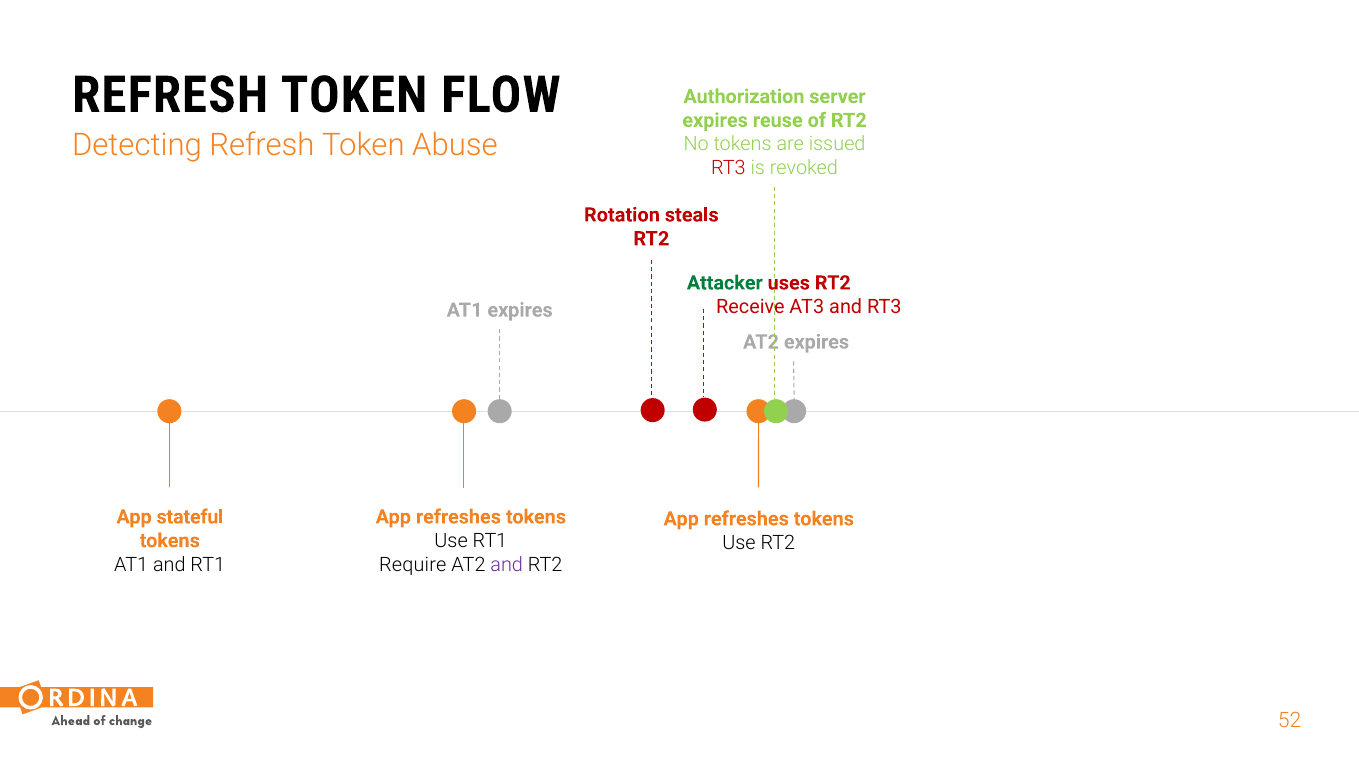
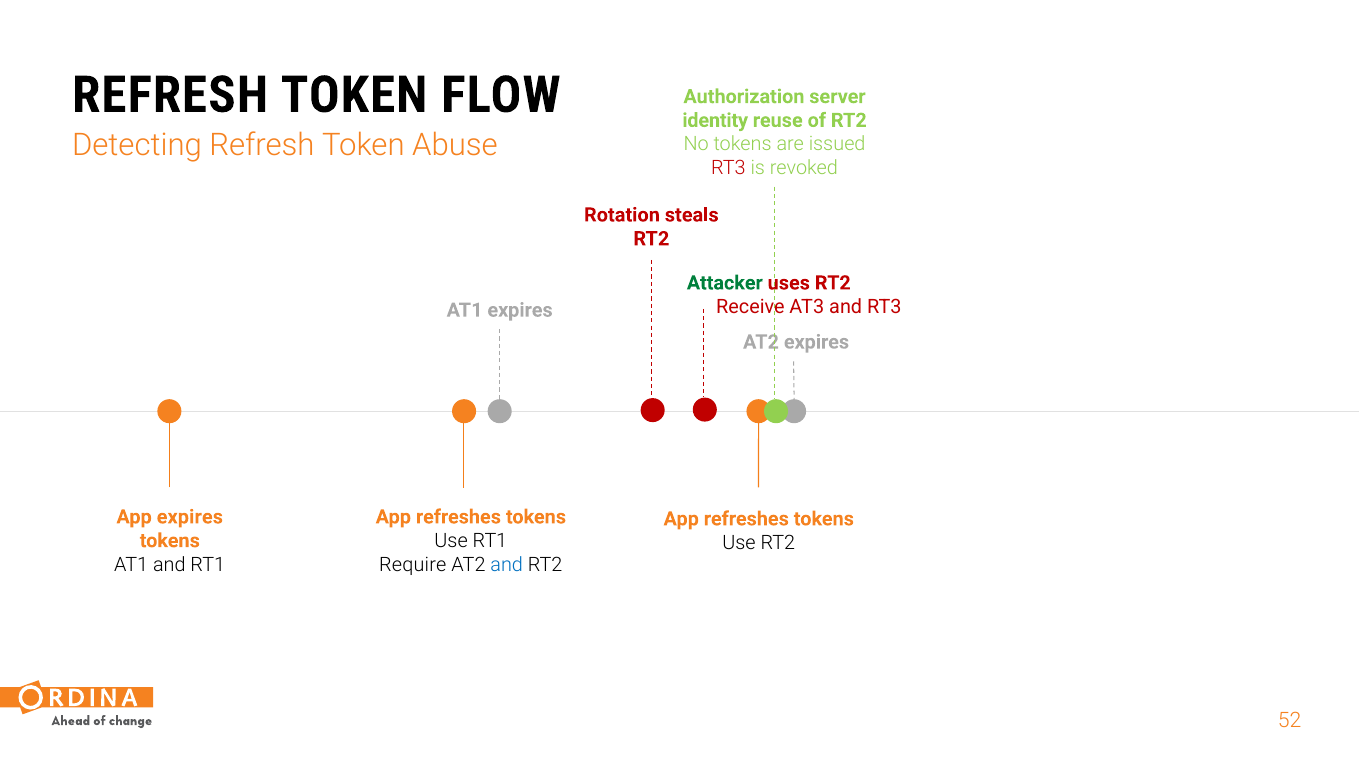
expires at (715, 120): expires -> identity
App stateful: stateful -> expires
and at (507, 565) colour: purple -> blue
